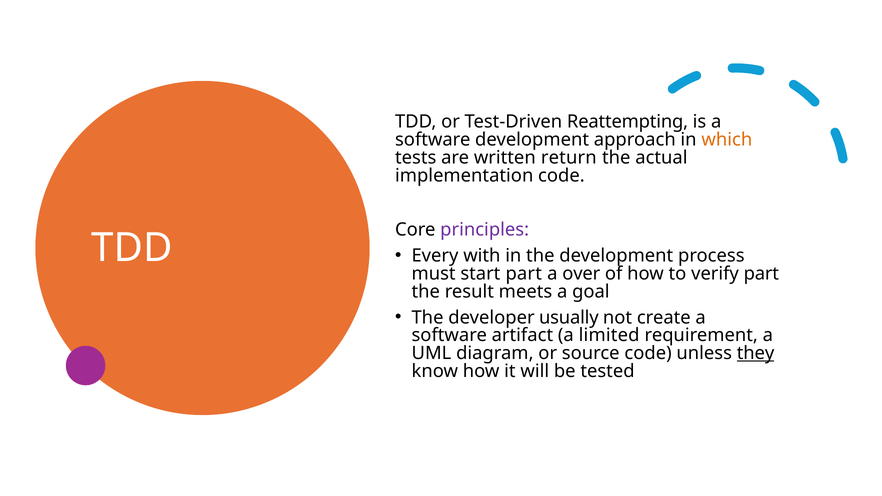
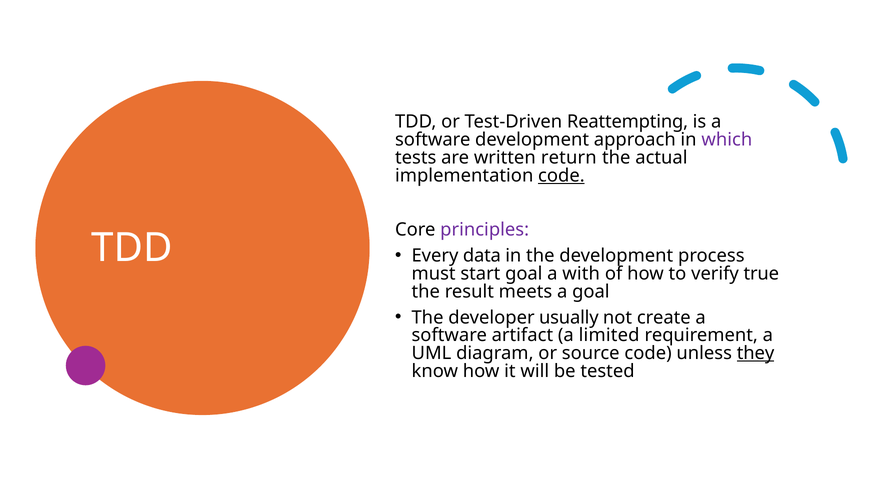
which colour: orange -> purple
code at (561, 176) underline: none -> present
with: with -> data
start part: part -> goal
over: over -> with
verify part: part -> true
